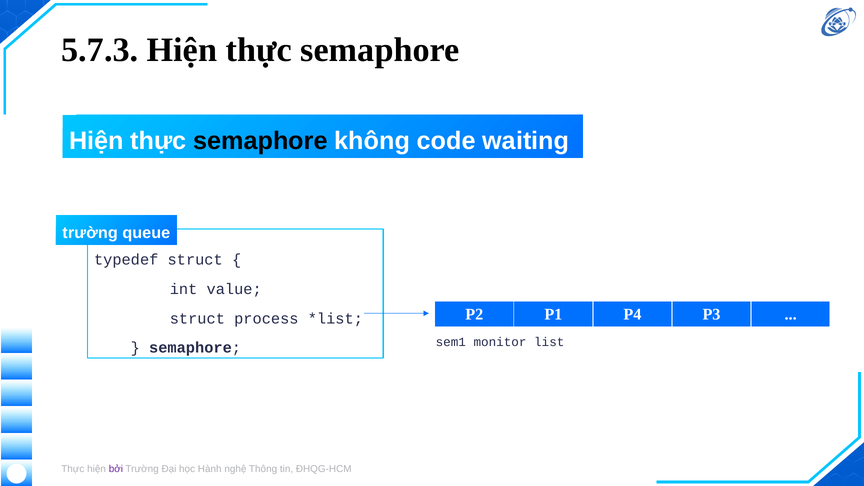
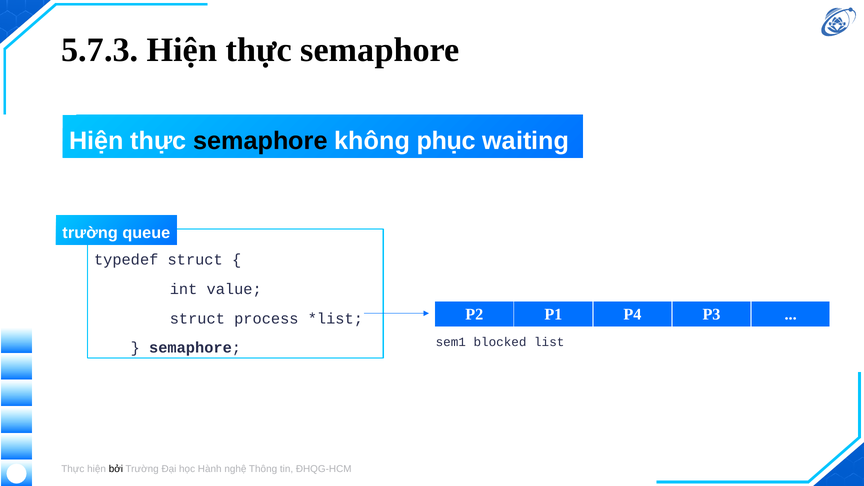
code: code -> phục
monitor: monitor -> blocked
bởi colour: purple -> black
